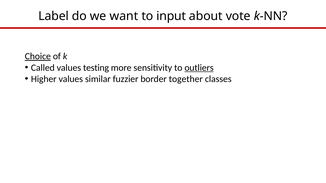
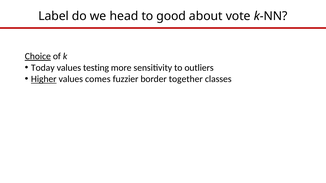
want: want -> head
input: input -> good
Called: Called -> Today
outliers underline: present -> none
Higher underline: none -> present
similar: similar -> comes
